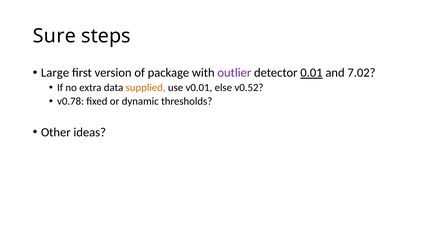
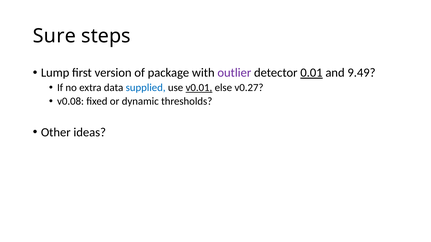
Large: Large -> Lump
7.02: 7.02 -> 9.49
supplied colour: orange -> blue
v0.01 underline: none -> present
v0.52: v0.52 -> v0.27
v0.78: v0.78 -> v0.08
